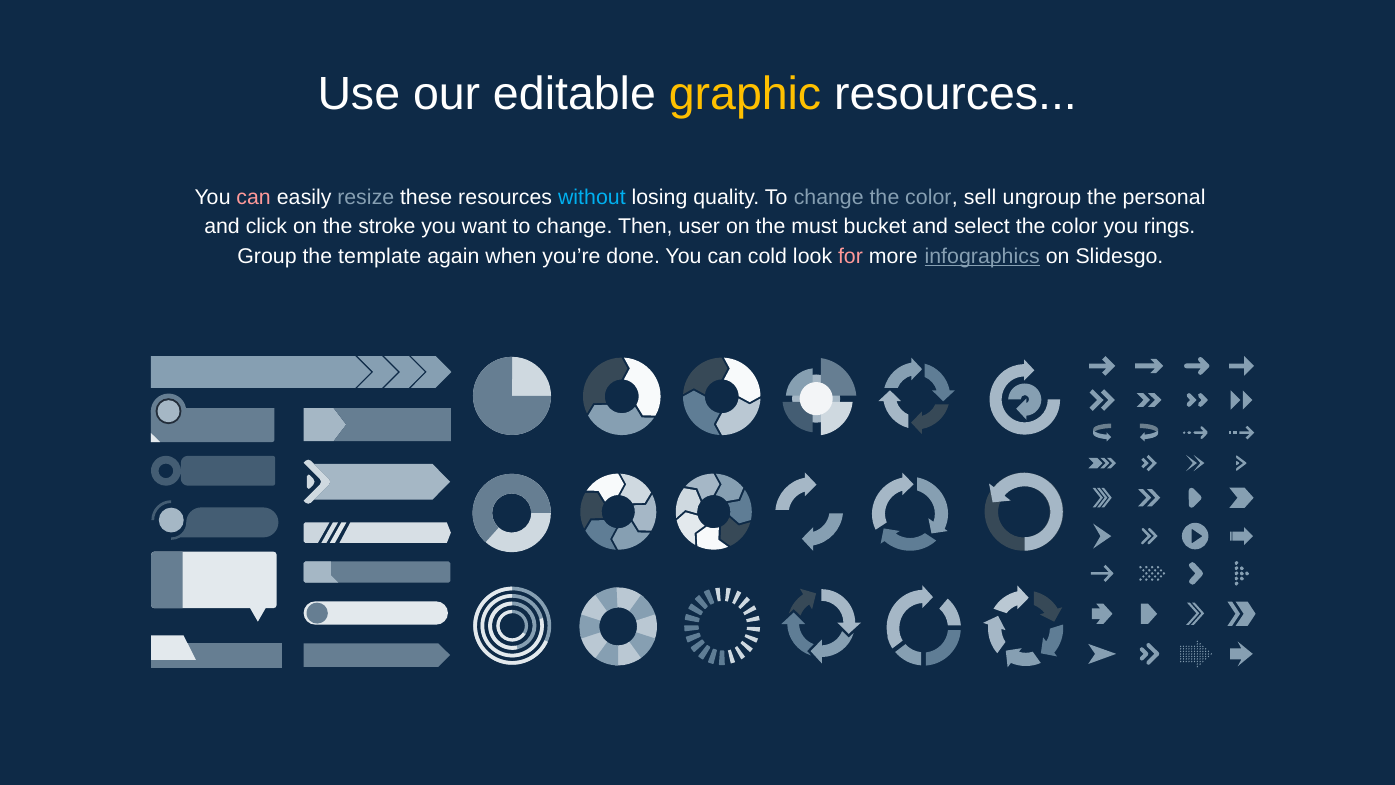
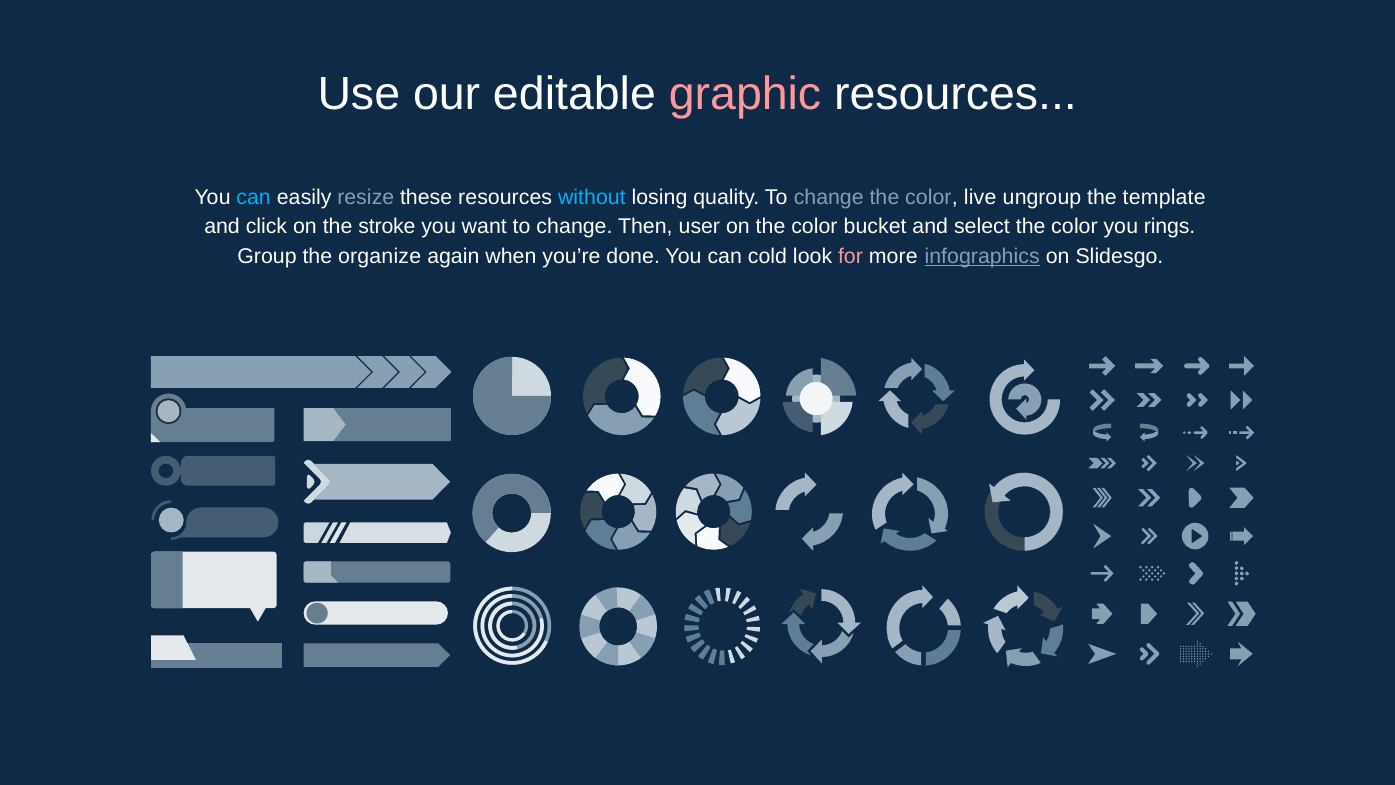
graphic colour: yellow -> pink
can at (254, 197) colour: pink -> light blue
sell: sell -> live
personal: personal -> template
on the must: must -> color
template: template -> organize
